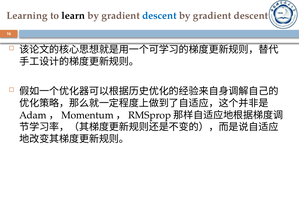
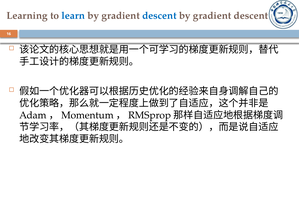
learn colour: black -> blue
